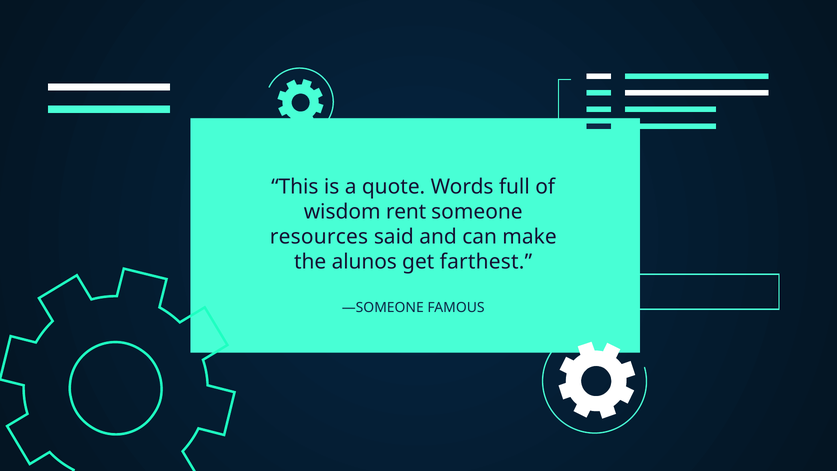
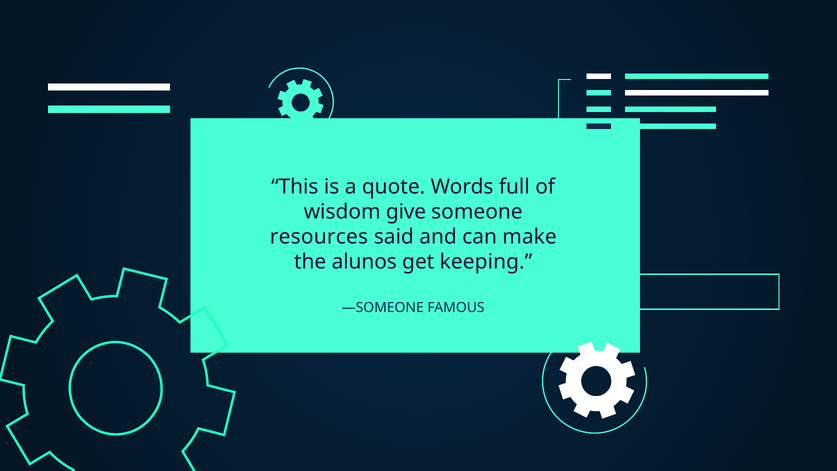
rent: rent -> give
farthest: farthest -> keeping
